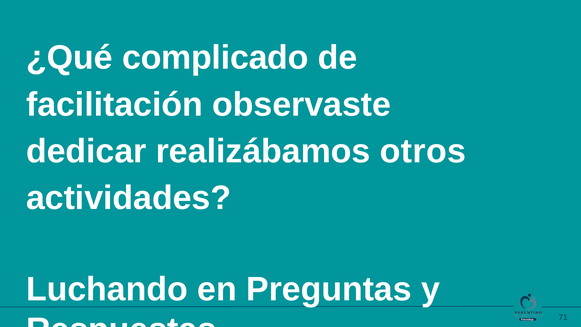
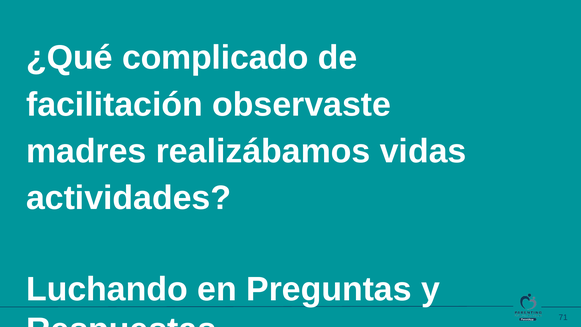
dedicar: dedicar -> madres
otros: otros -> vidas
